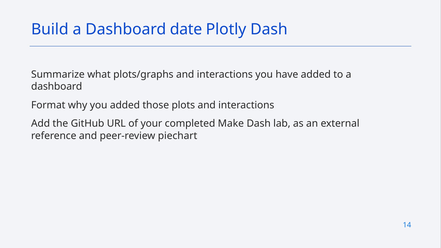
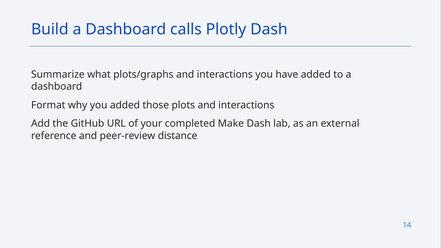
date: date -> calls
piechart: piechart -> distance
